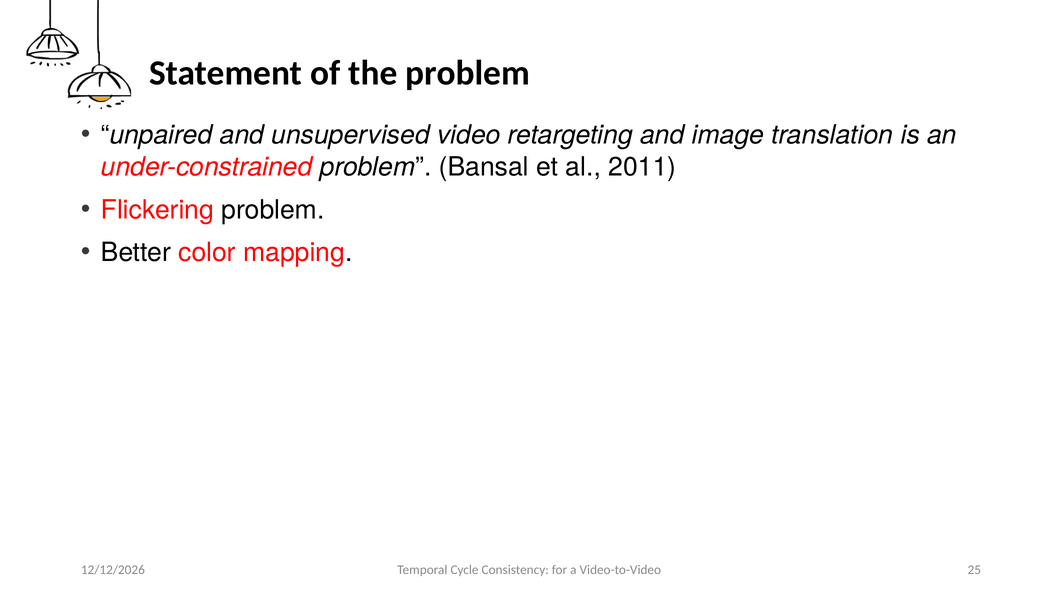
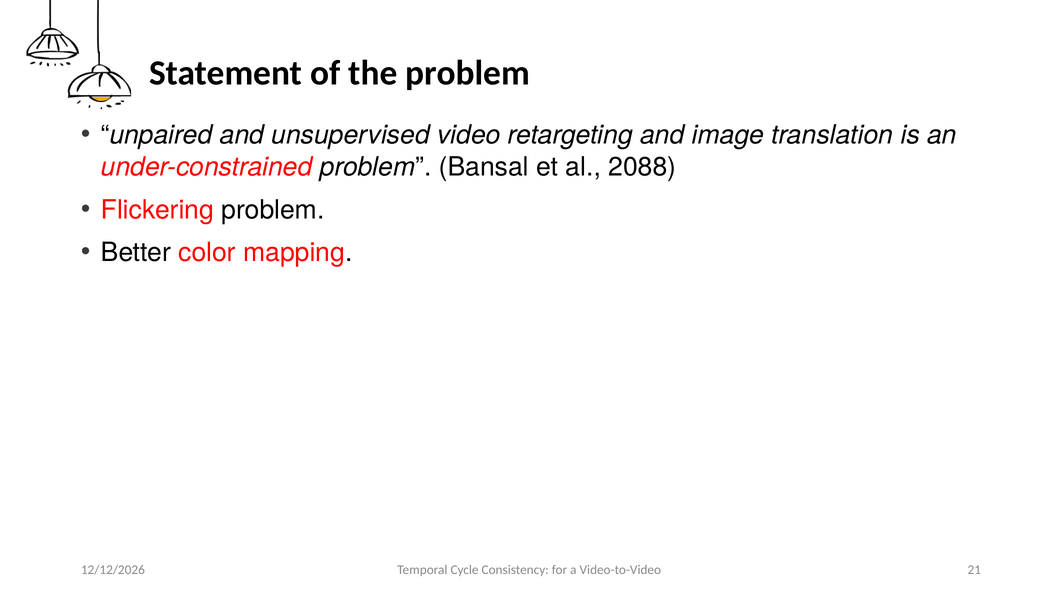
2011: 2011 -> 2088
25: 25 -> 21
